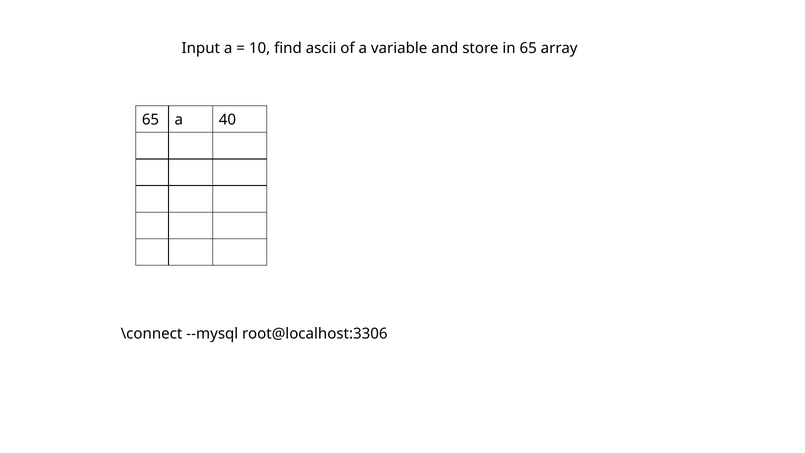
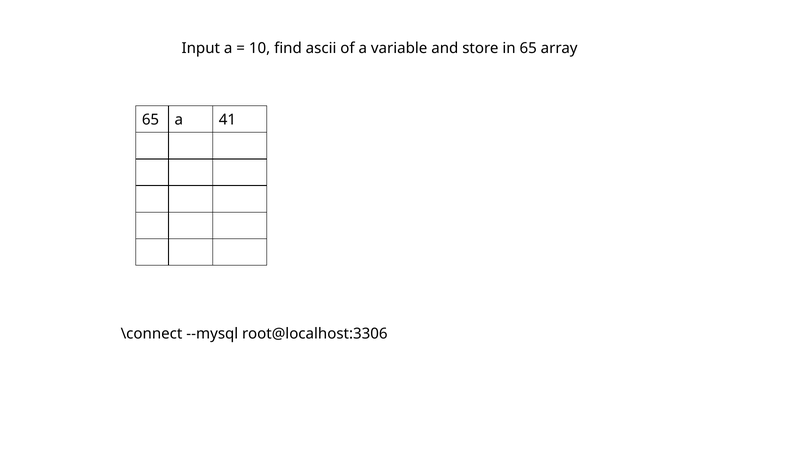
40: 40 -> 41
